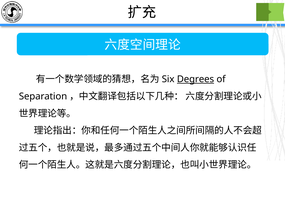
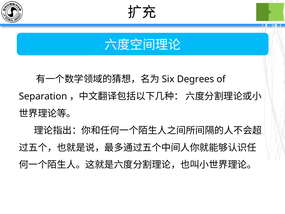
Degrees underline: present -> none
